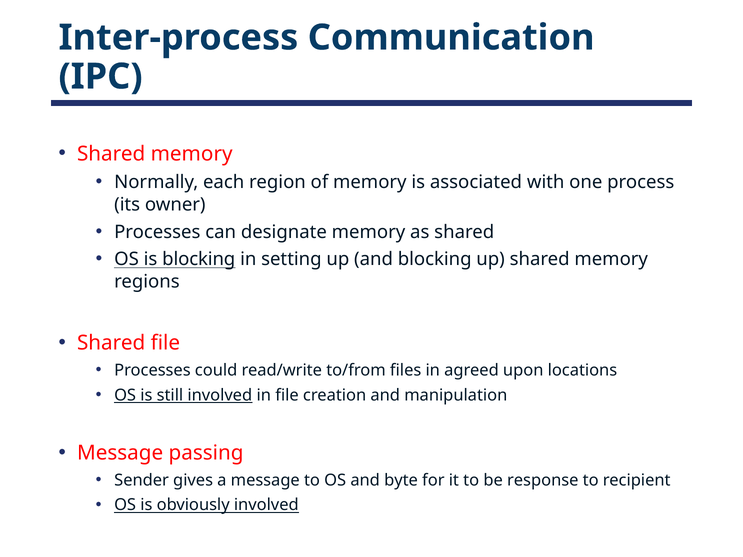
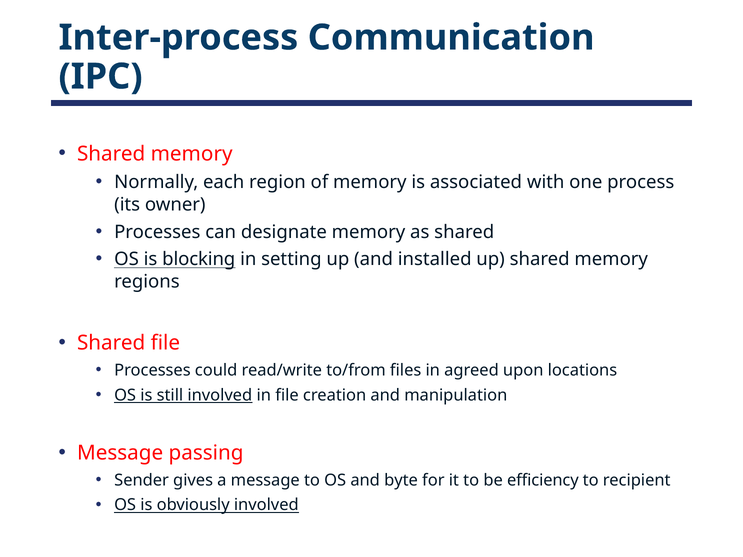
and blocking: blocking -> installed
response: response -> efficiency
